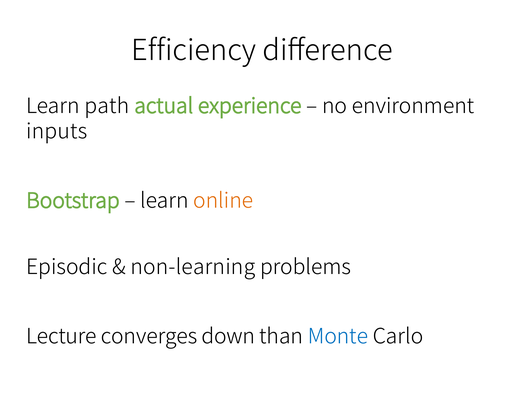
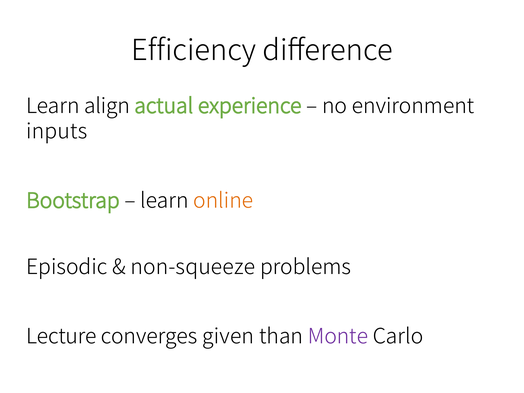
path: path -> align
non-learning: non-learning -> non-squeeze
down: down -> given
Monte colour: blue -> purple
